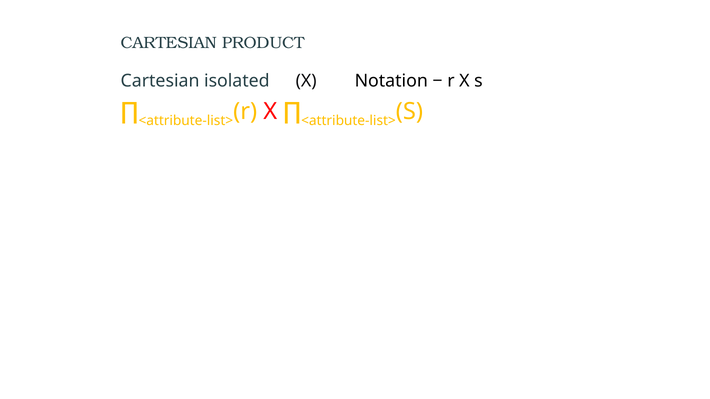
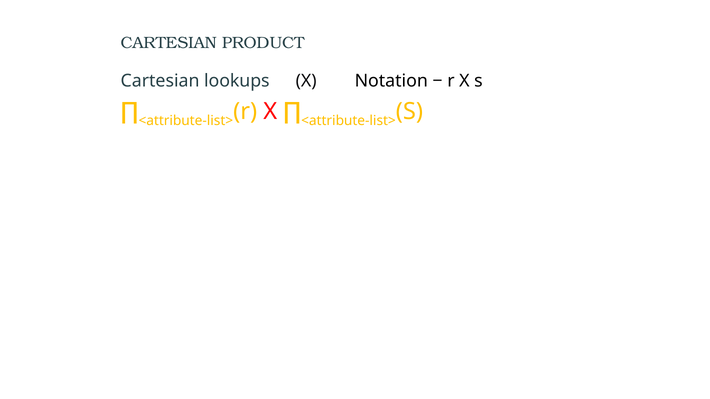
isolated: isolated -> lookups
